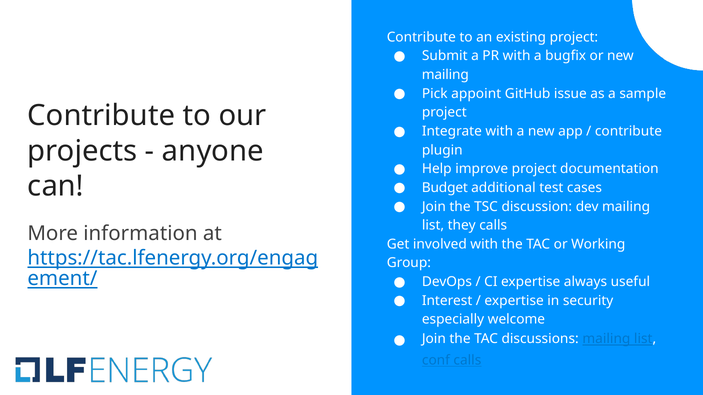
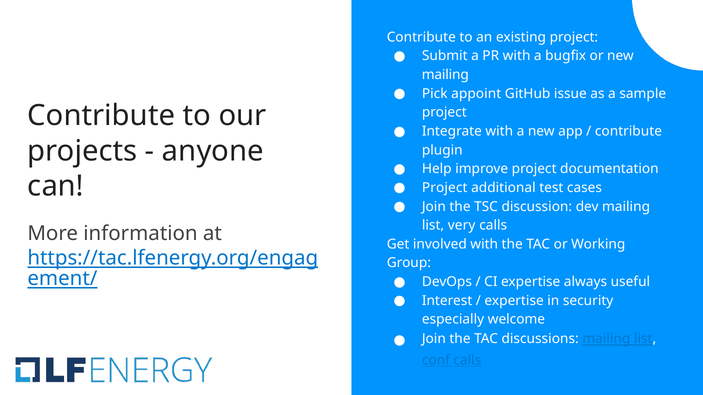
Budget at (445, 188): Budget -> Project
they: they -> very
